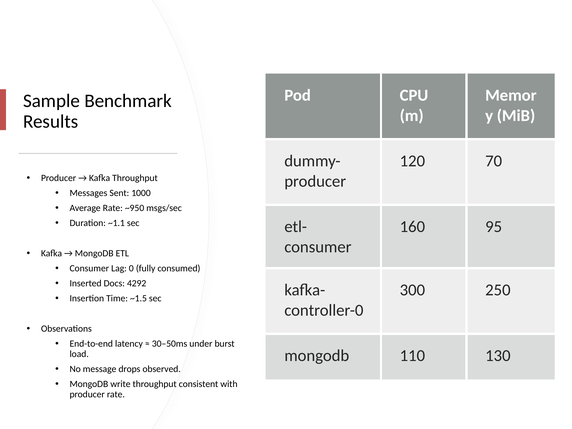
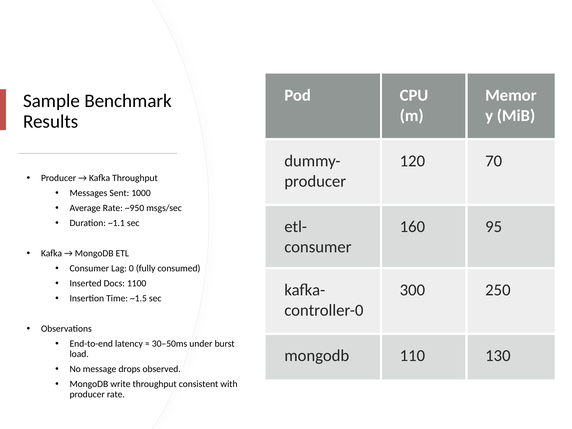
4292: 4292 -> 1100
